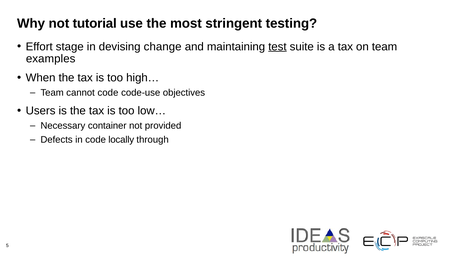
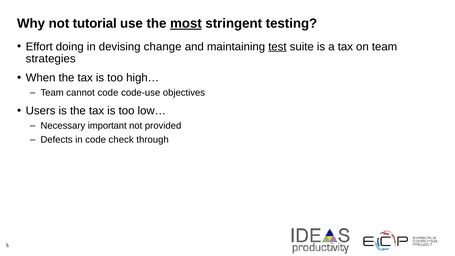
most underline: none -> present
stage: stage -> doing
examples: examples -> strategies
container: container -> important
locally: locally -> check
